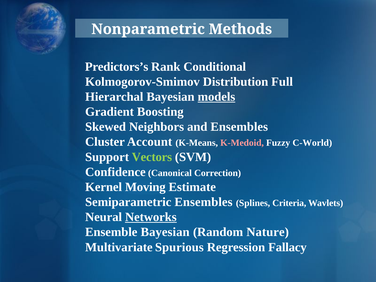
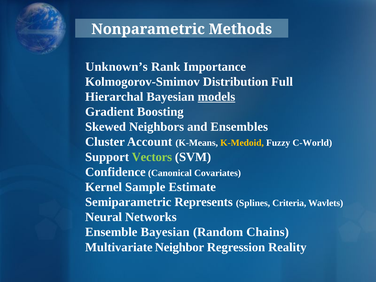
Predictors’s: Predictors’s -> Unknown’s
Conditional: Conditional -> Importance
K-Medoid colour: pink -> yellow
Correction: Correction -> Covariates
Moving: Moving -> Sample
Semiparametric Ensembles: Ensembles -> Represents
Networks underline: present -> none
Nature: Nature -> Chains
Spurious: Spurious -> Neighbor
Fallacy: Fallacy -> Reality
